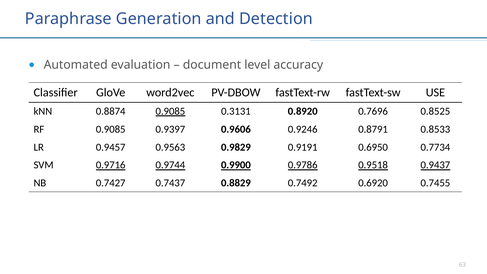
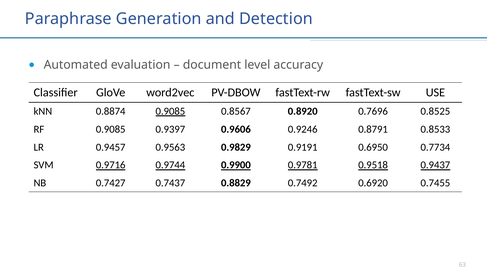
0.3131: 0.3131 -> 0.8567
0.9786: 0.9786 -> 0.9781
